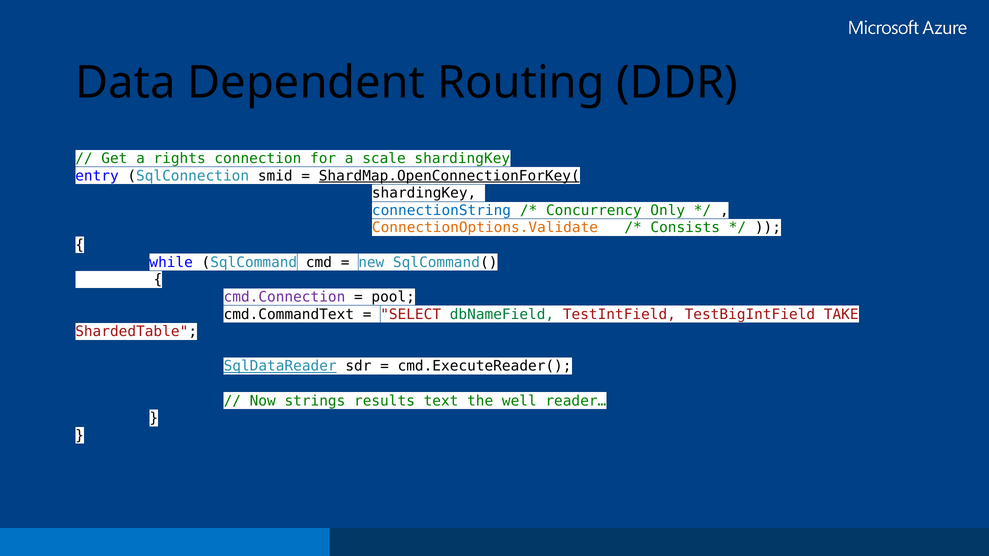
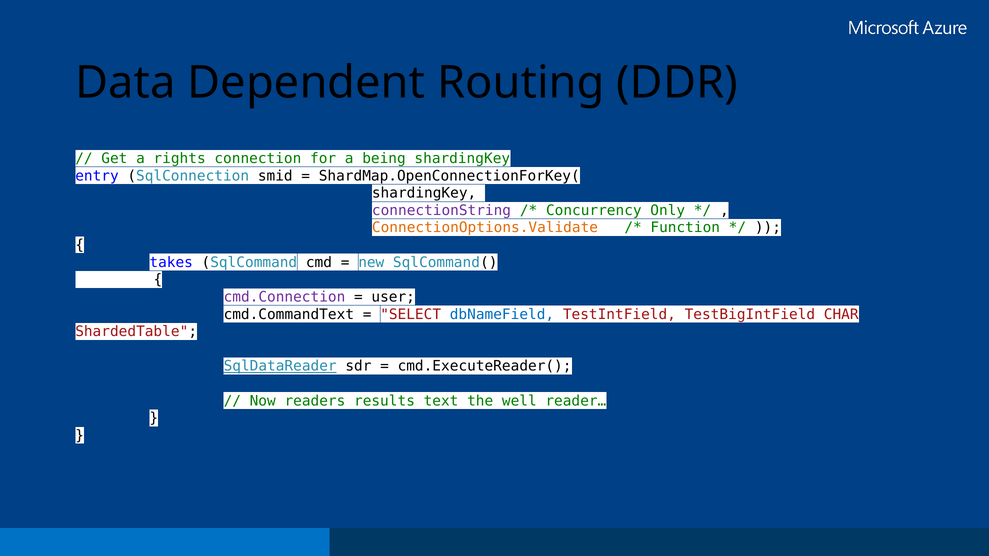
scale: scale -> being
ShardMap.OpenConnectionForKey( underline: present -> none
connectionString colour: blue -> purple
Consists: Consists -> Function
while: while -> takes
pool: pool -> user
dbNameField colour: green -> blue
TAKE: TAKE -> CHAR
strings: strings -> readers
